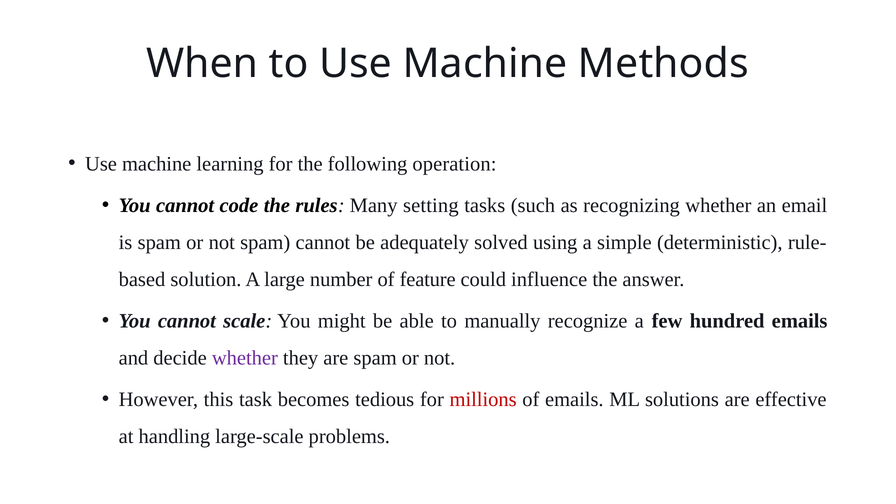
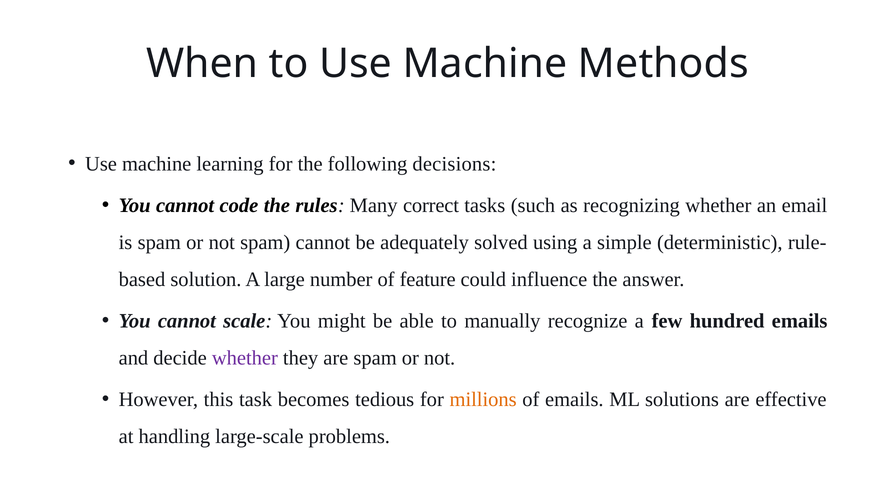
operation: operation -> decisions
setting: setting -> correct
millions colour: red -> orange
